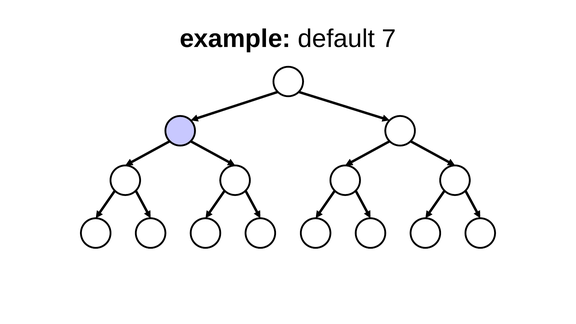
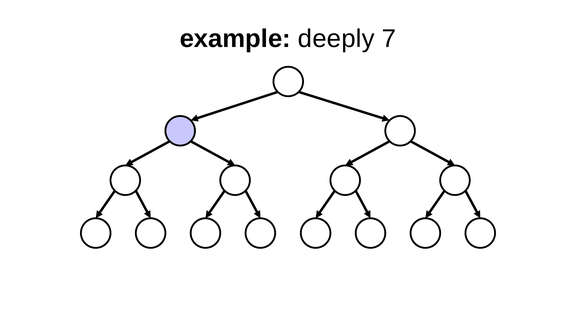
default: default -> deeply
